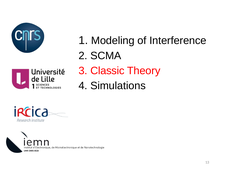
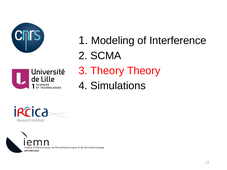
Classic at (107, 71): Classic -> Theory
